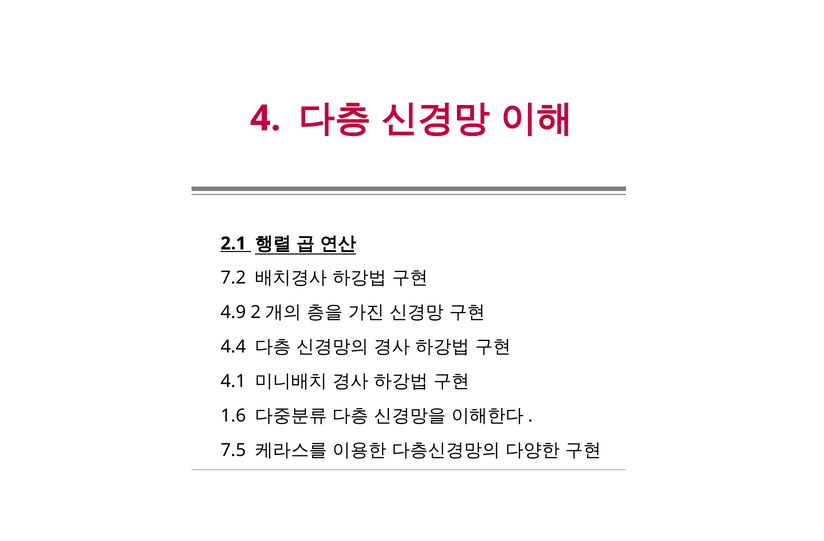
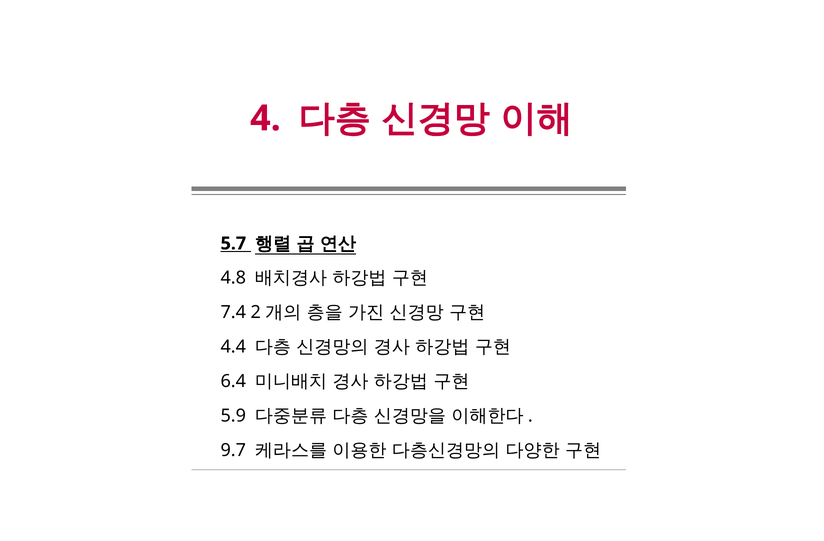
2.1: 2.1 -> 5.7
7.2: 7.2 -> 4.8
4.9: 4.9 -> 7.4
4.1: 4.1 -> 6.4
1.6: 1.6 -> 5.9
7.5: 7.5 -> 9.7
